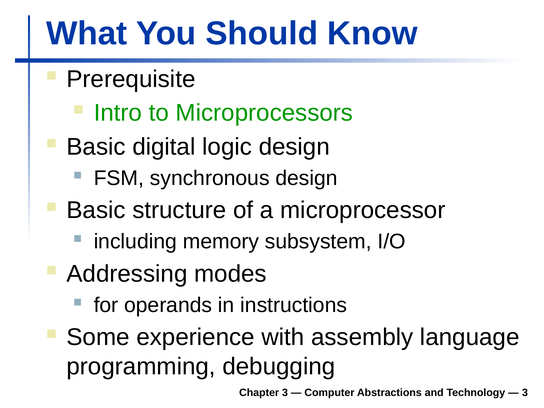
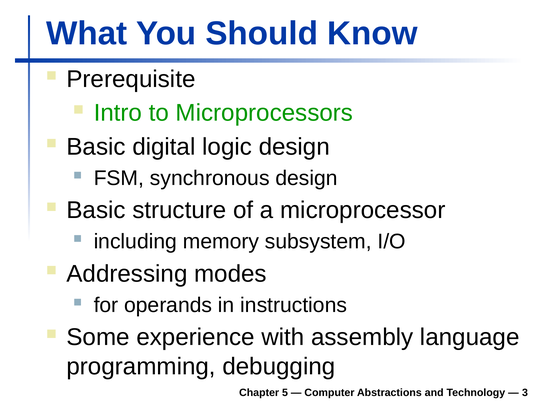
Chapter 3: 3 -> 5
